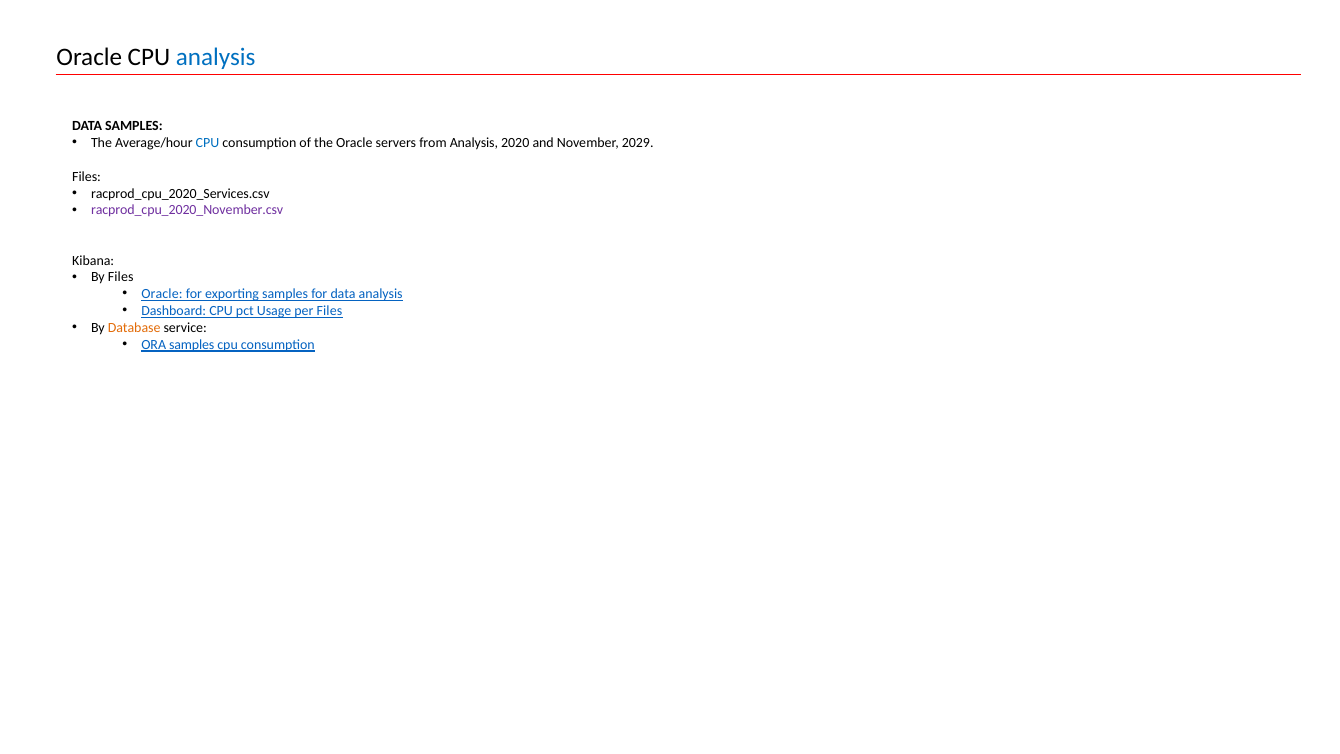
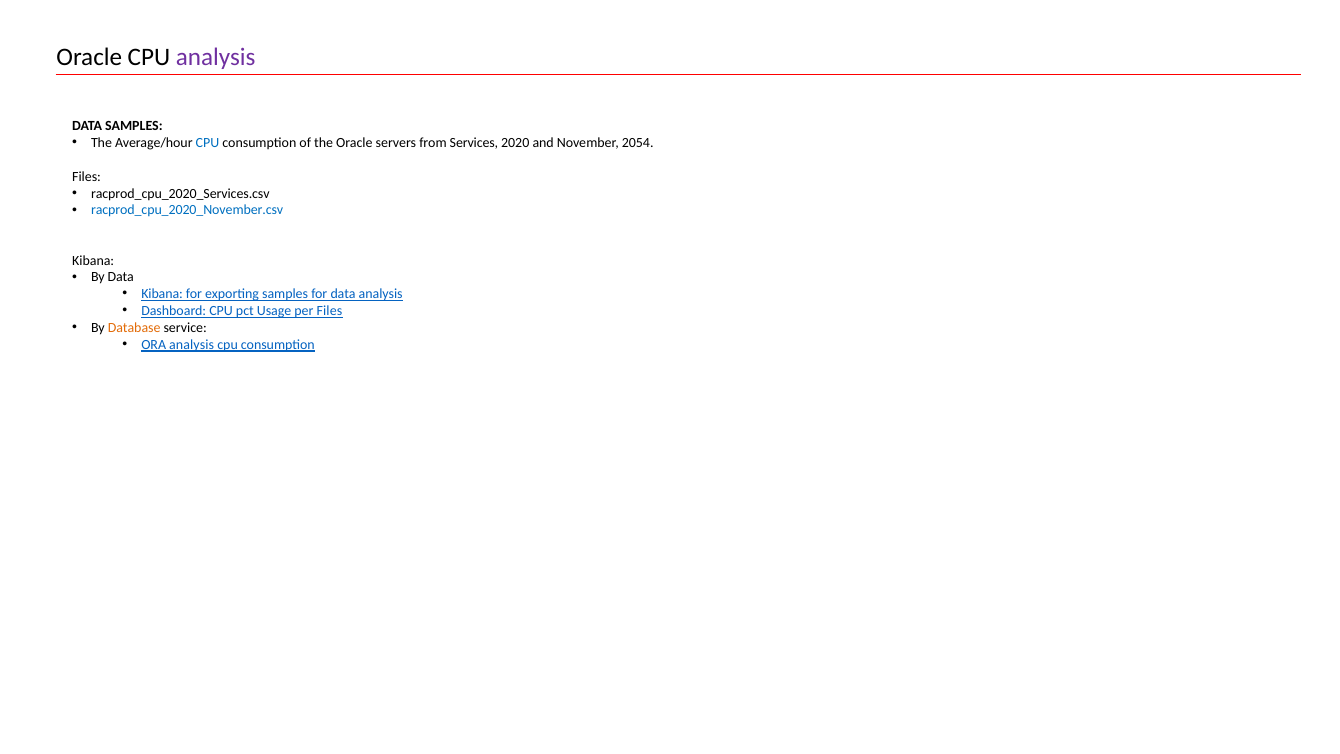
analysis at (216, 58) colour: blue -> purple
from Analysis: Analysis -> Services
2029: 2029 -> 2054
racprod_cpu_2020_November.csv colour: purple -> blue
By Files: Files -> Data
Oracle at (162, 294): Oracle -> Kibana
ORA samples: samples -> analysis
